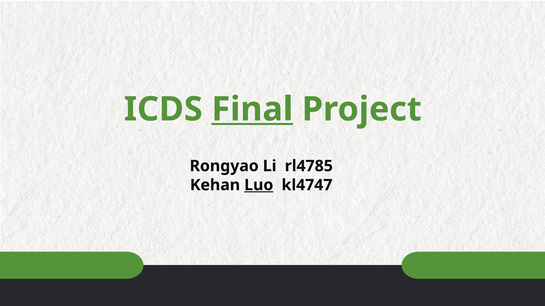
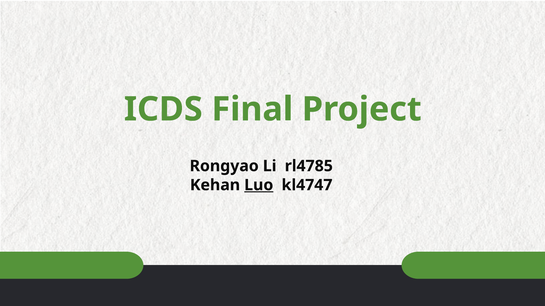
Final underline: present -> none
